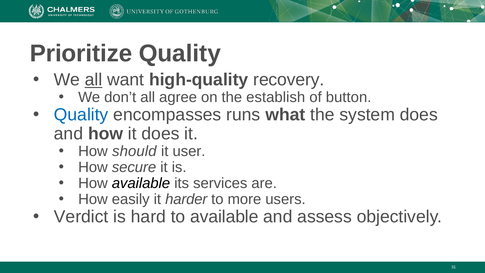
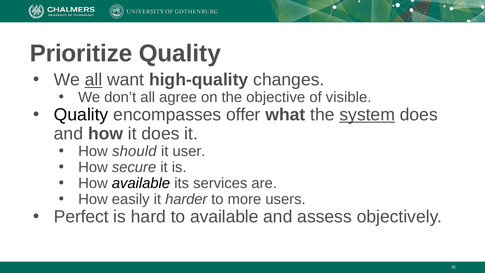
recovery: recovery -> changes
establish: establish -> objective
button: button -> visible
Quality at (81, 115) colour: blue -> black
runs: runs -> offer
system underline: none -> present
Verdict: Verdict -> Perfect
